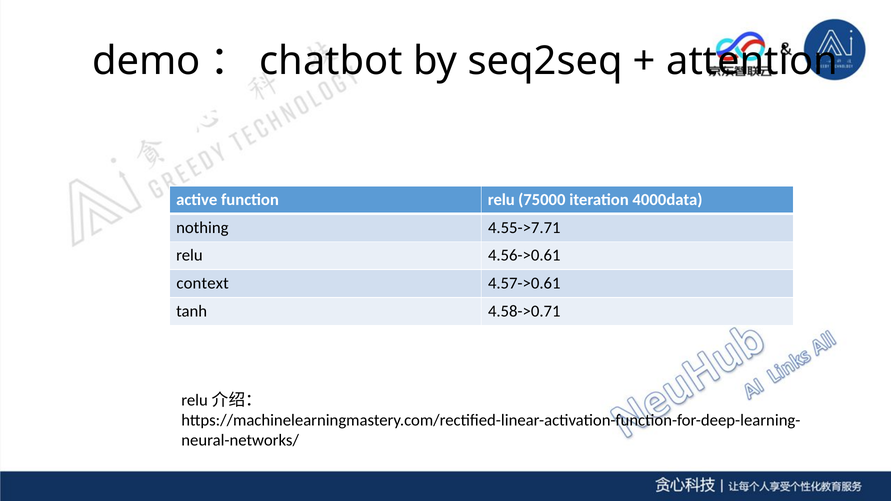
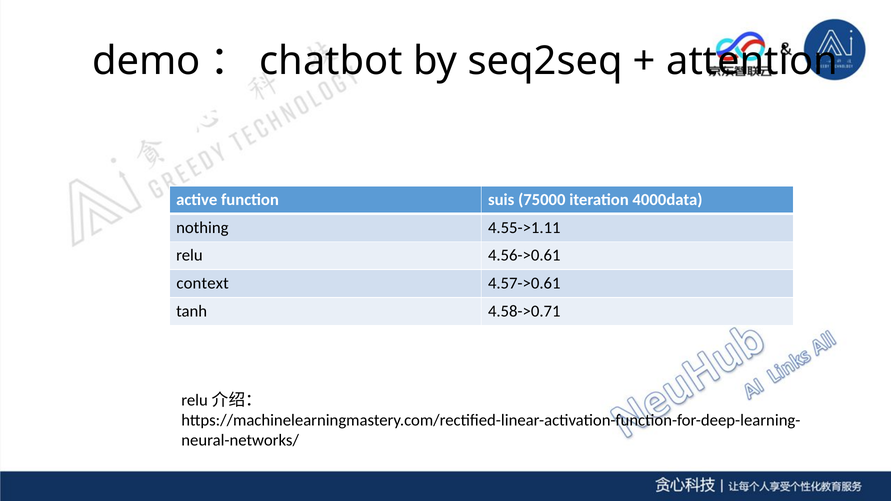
function relu: relu -> suis
4.55->7.71: 4.55->7.71 -> 4.55->1.11
